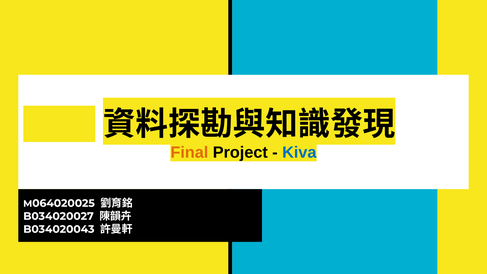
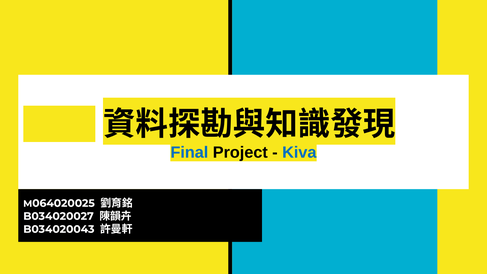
Final colour: orange -> blue
